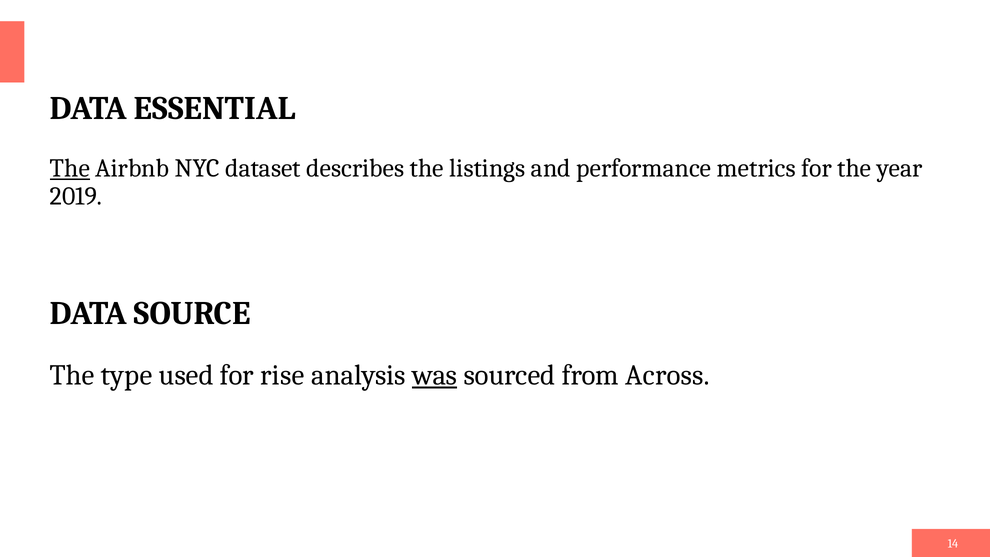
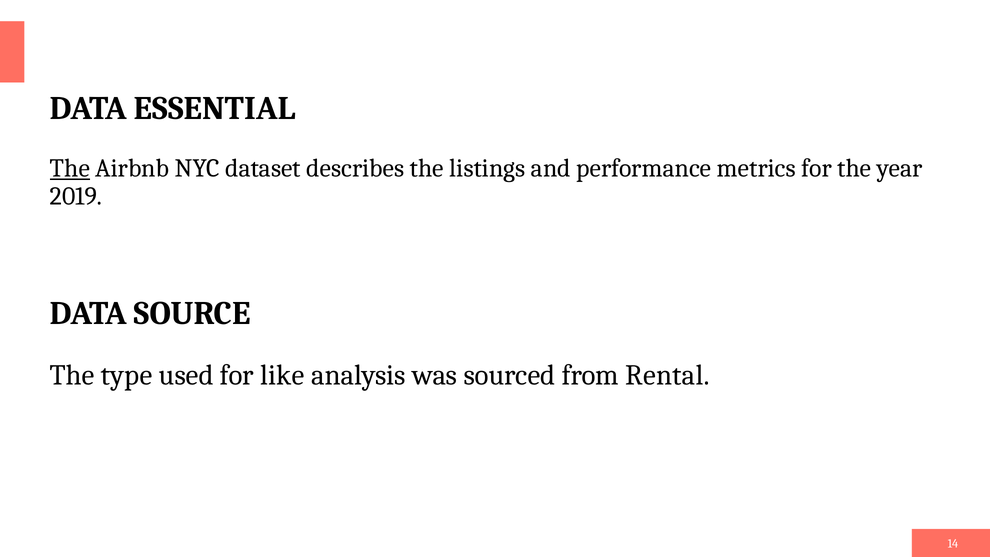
rise: rise -> like
was underline: present -> none
Across: Across -> Rental
